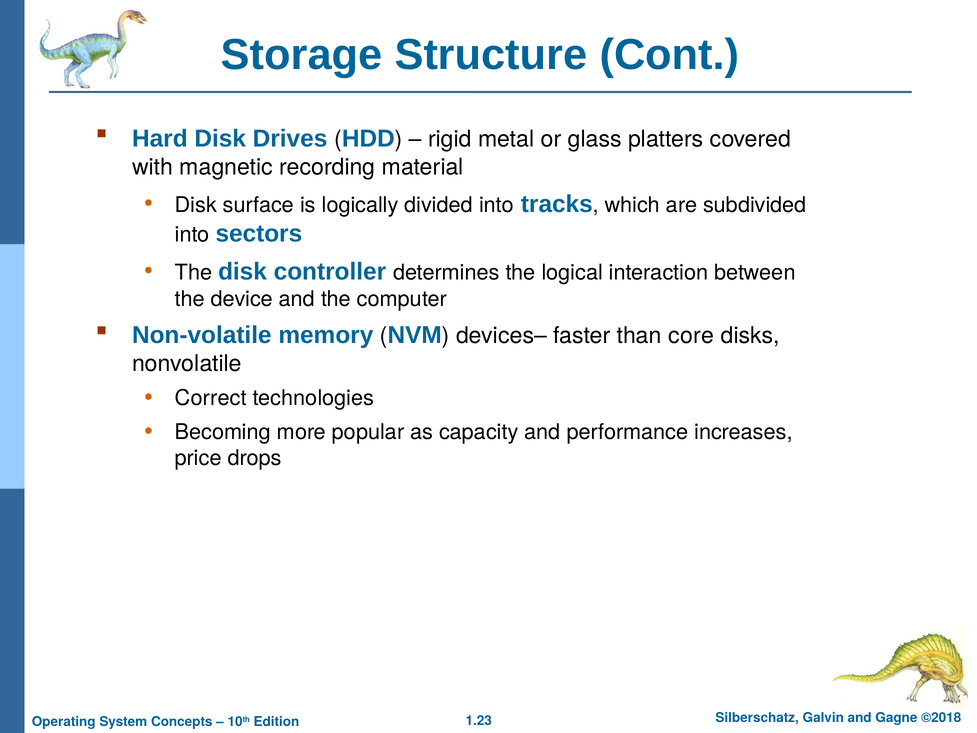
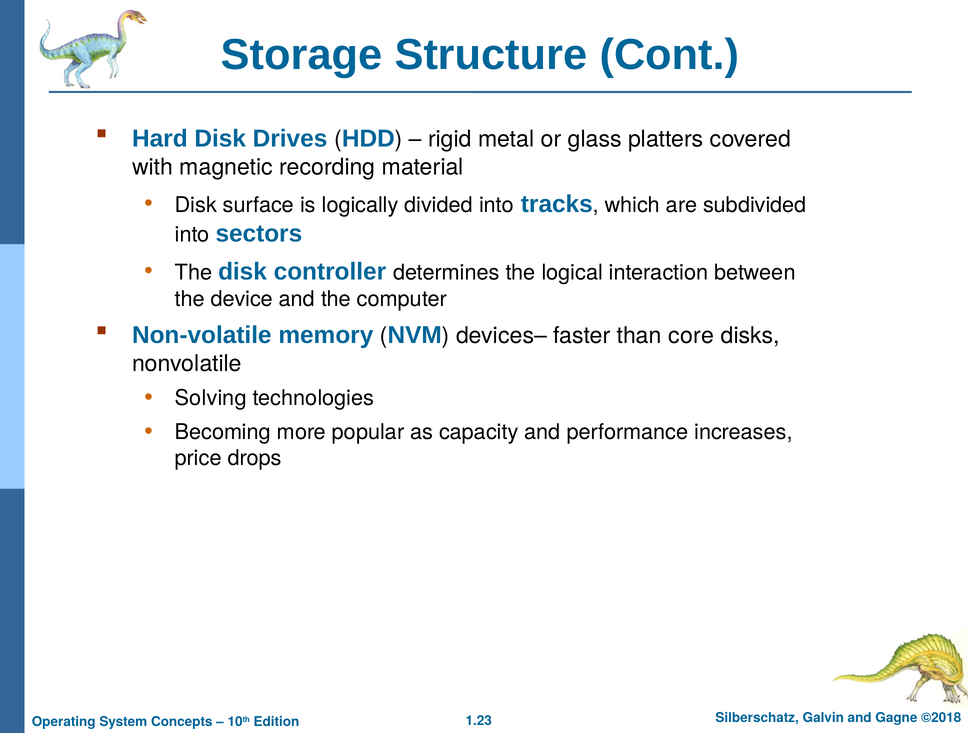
Correct: Correct -> Solving
